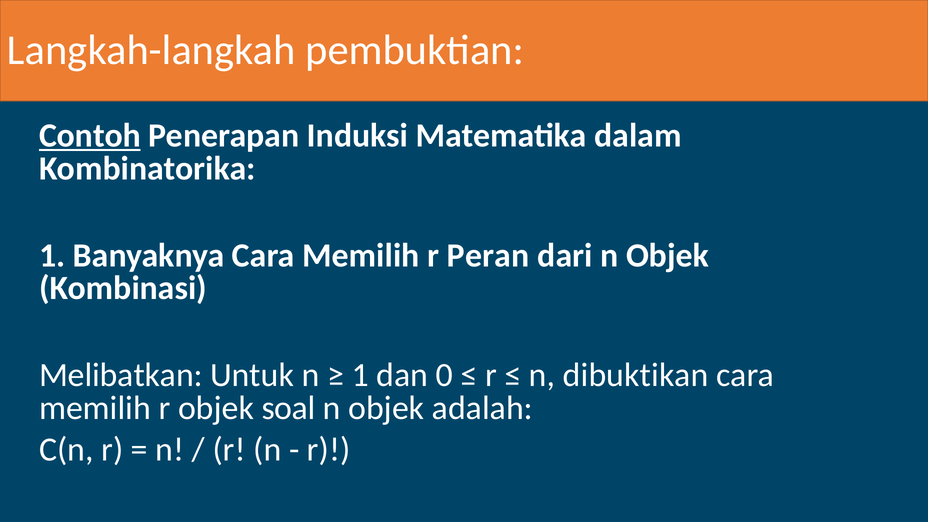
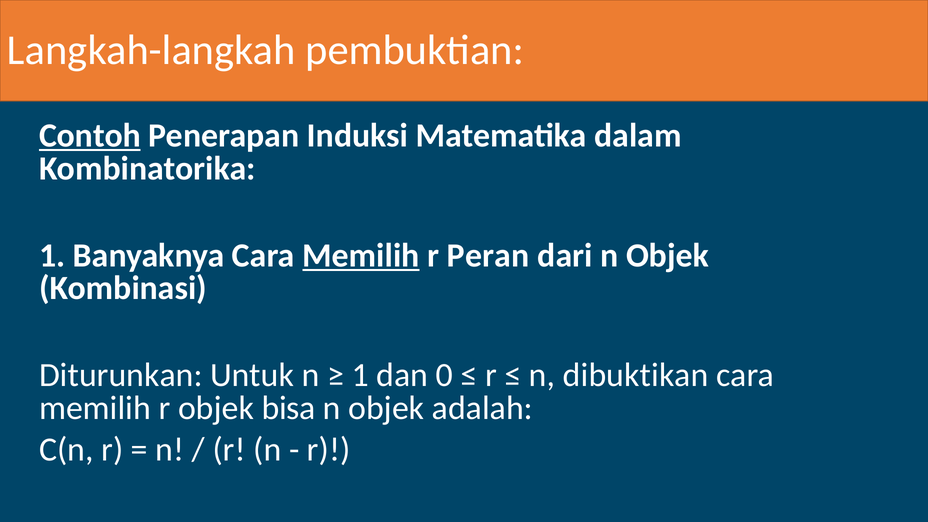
Memilih at (361, 255) underline: none -> present
Melibatkan: Melibatkan -> Diturunkan
soal: soal -> bisa
